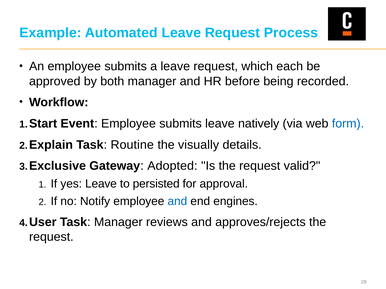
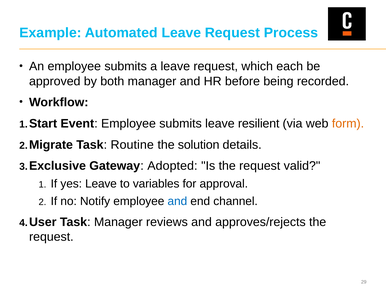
natively: natively -> resilient
form colour: blue -> orange
Explain: Explain -> Migrate
visually: visually -> solution
persisted: persisted -> variables
engines: engines -> channel
